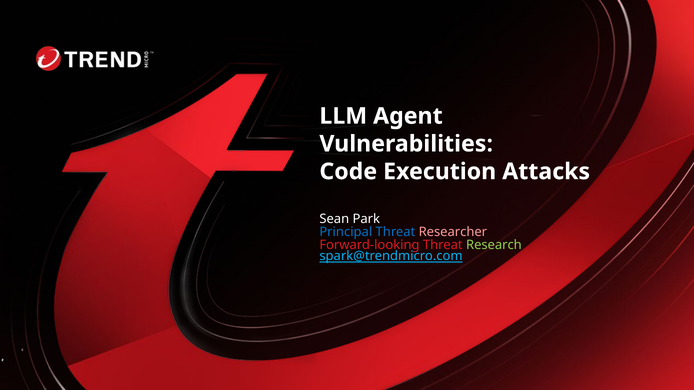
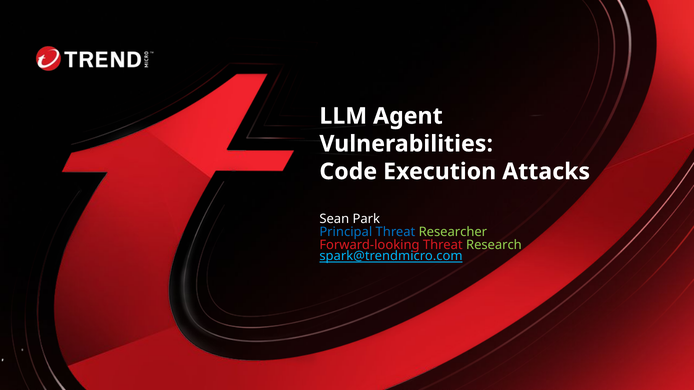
Researcher colour: pink -> light green
